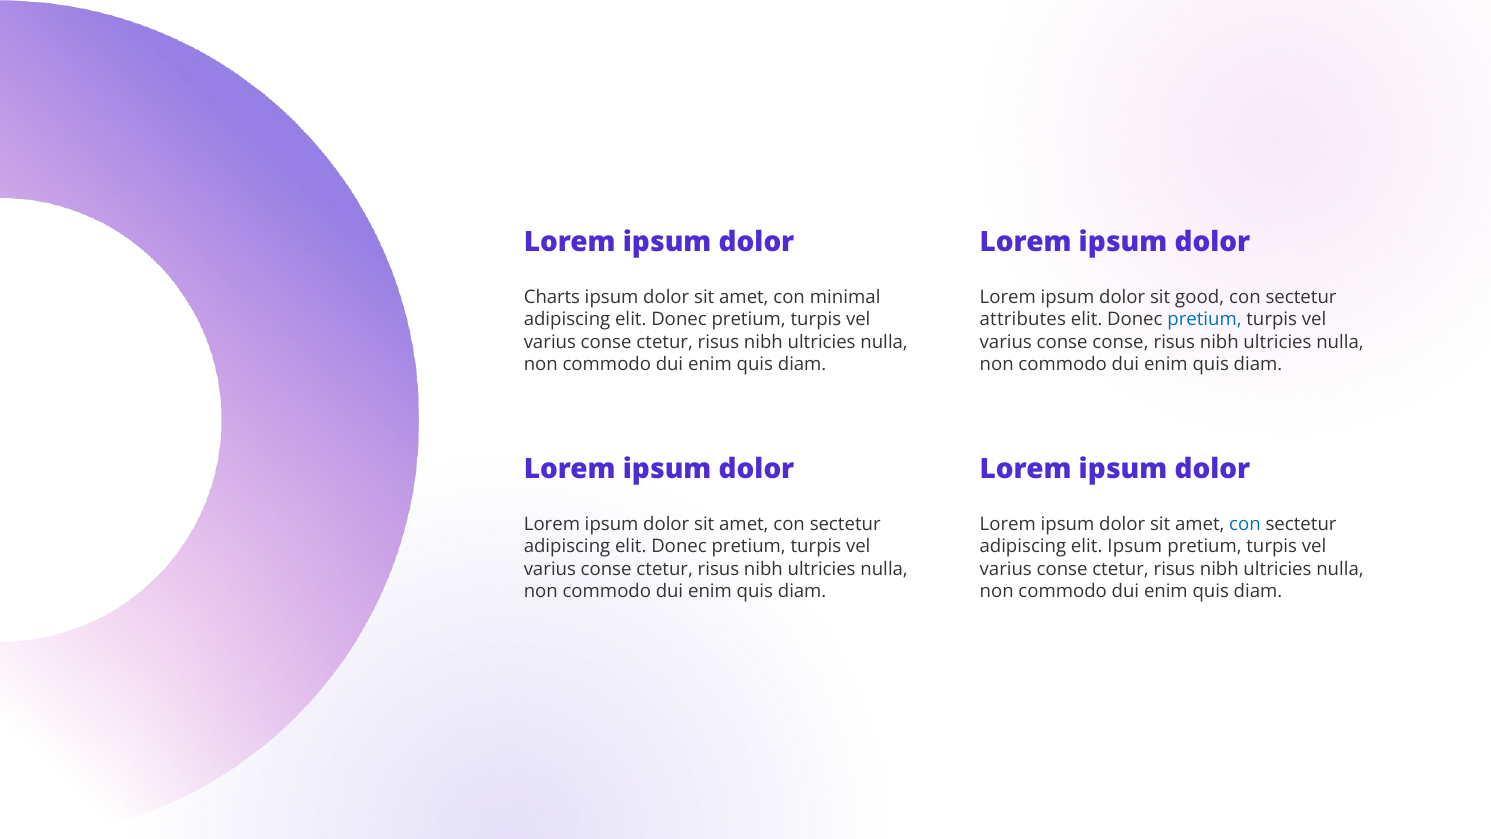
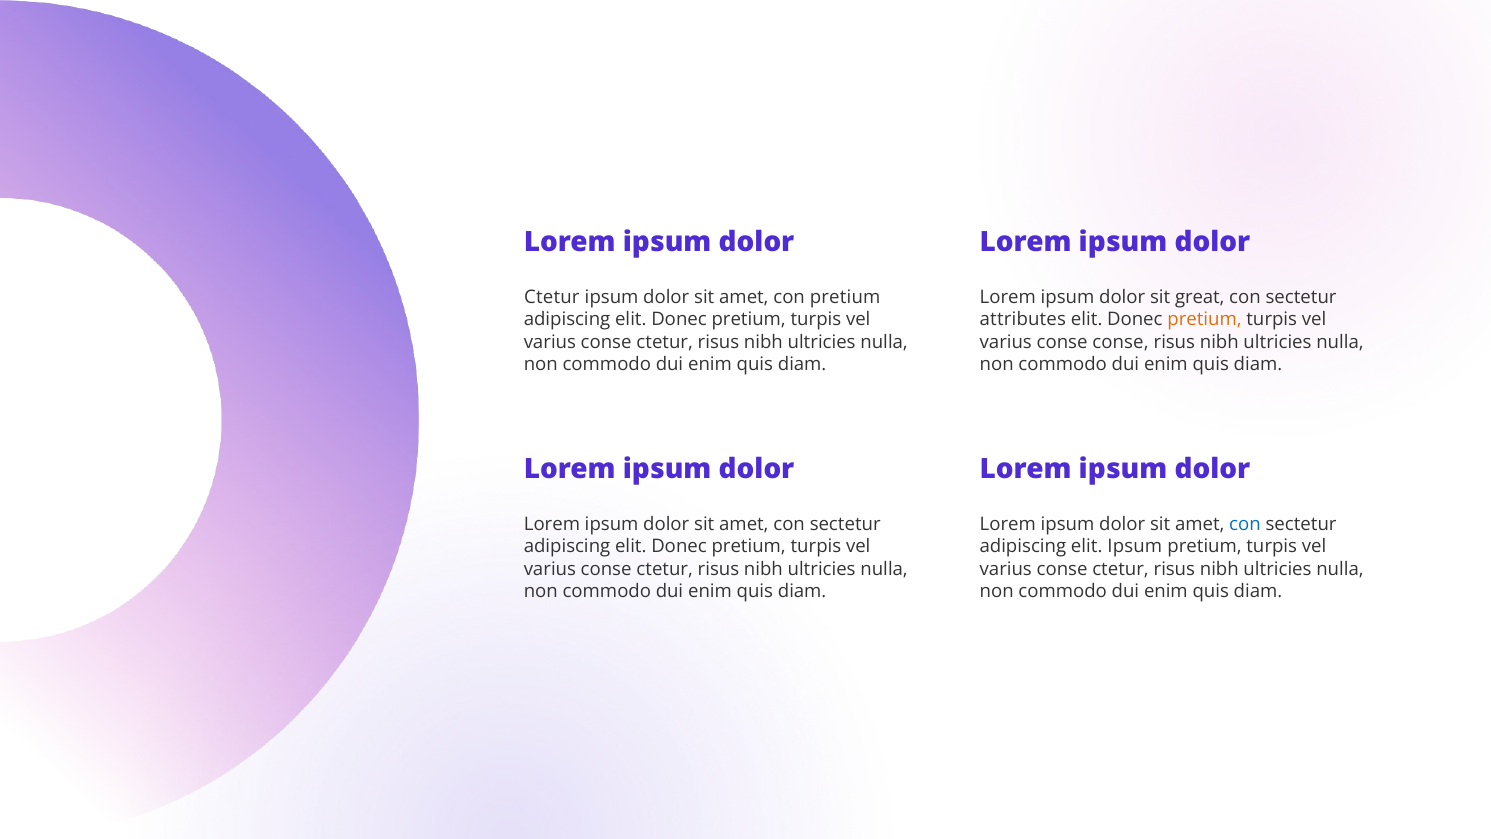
Charts at (552, 297): Charts -> Ctetur
con minimal: minimal -> pretium
good: good -> great
pretium at (1205, 320) colour: blue -> orange
